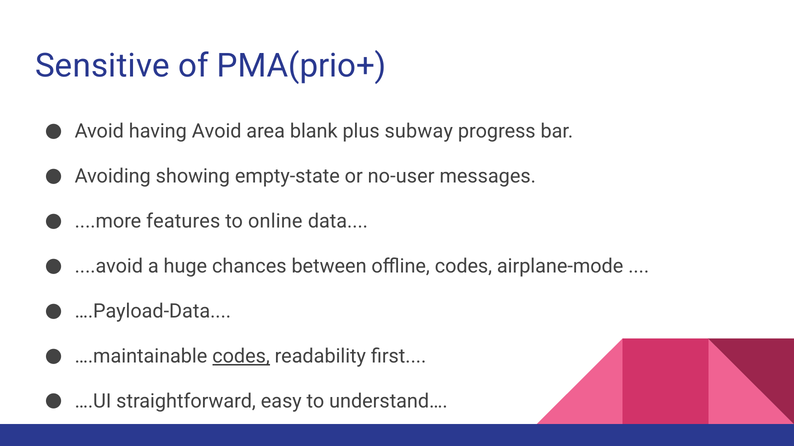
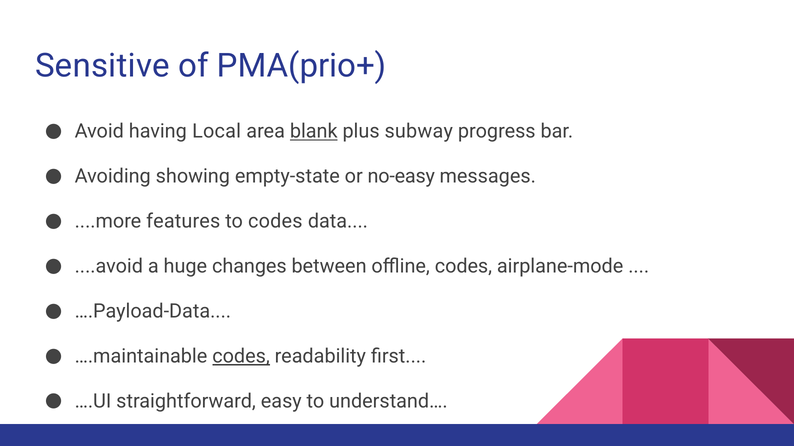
having Avoid: Avoid -> Local
blank underline: none -> present
no-user: no-user -> no-easy
to online: online -> codes
chances: chances -> changes
